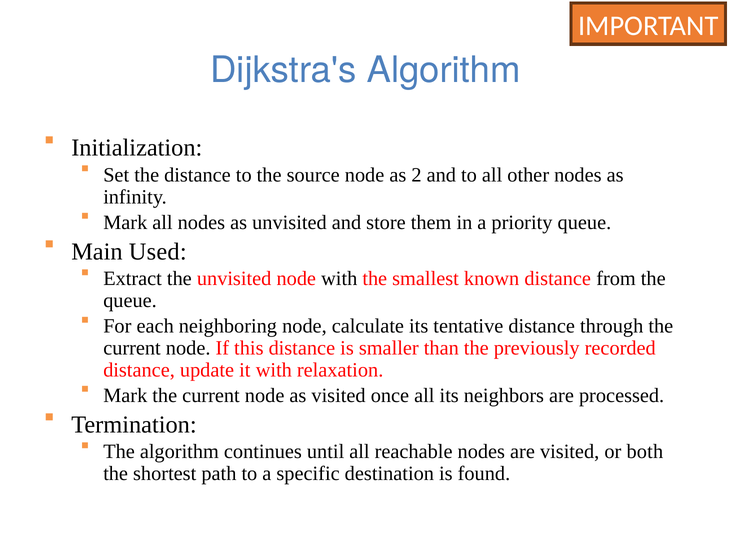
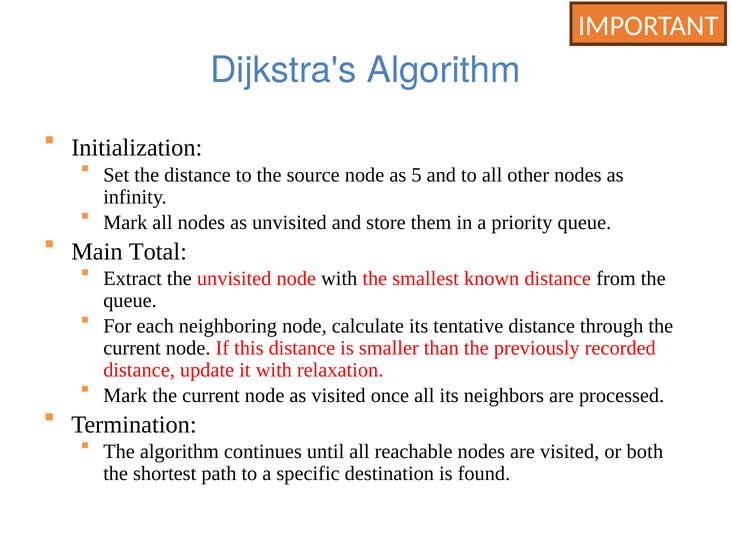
2: 2 -> 5
Used: Used -> Total
